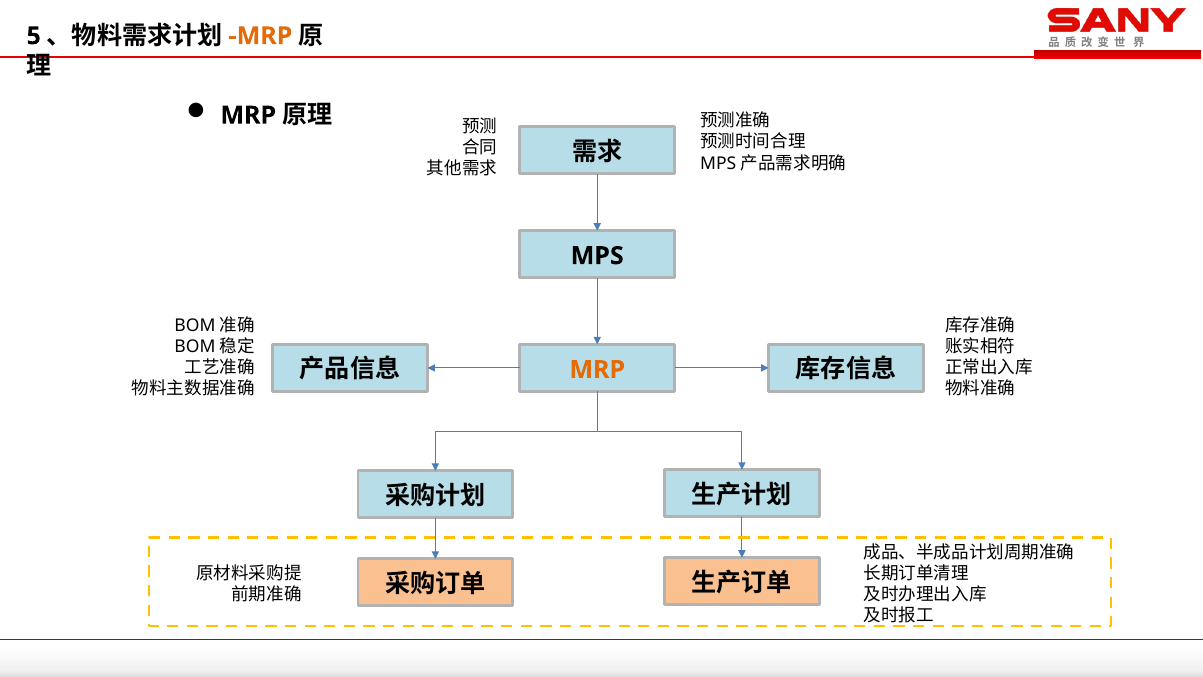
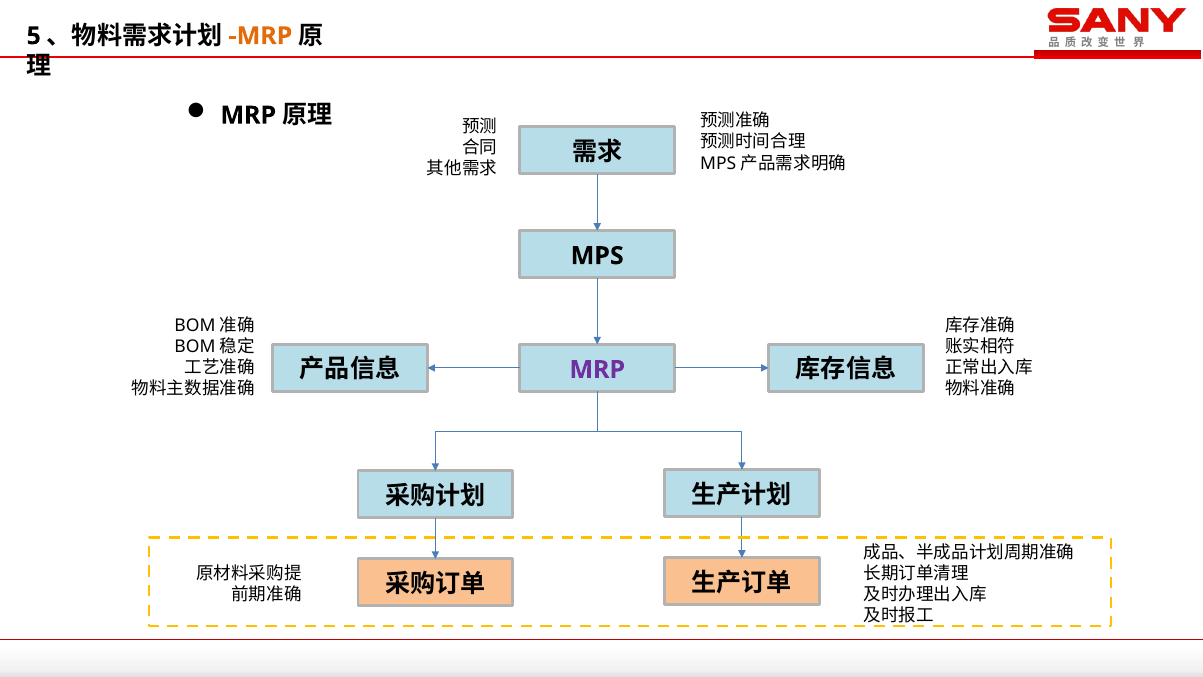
MRP at (597, 370) colour: orange -> purple
